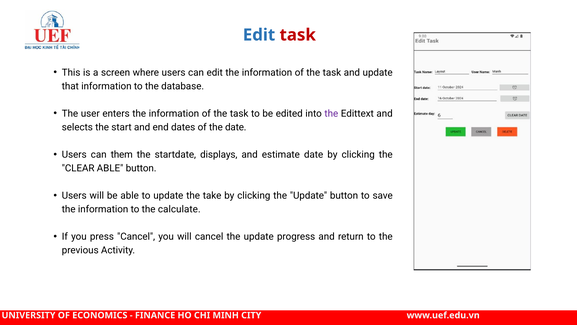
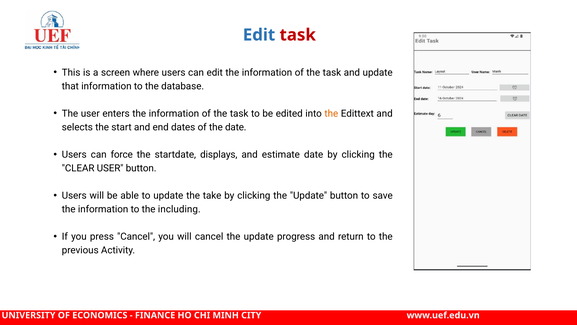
the at (331, 113) colour: purple -> orange
them: them -> force
CLEAR ABLE: ABLE -> USER
calculate: calculate -> including
